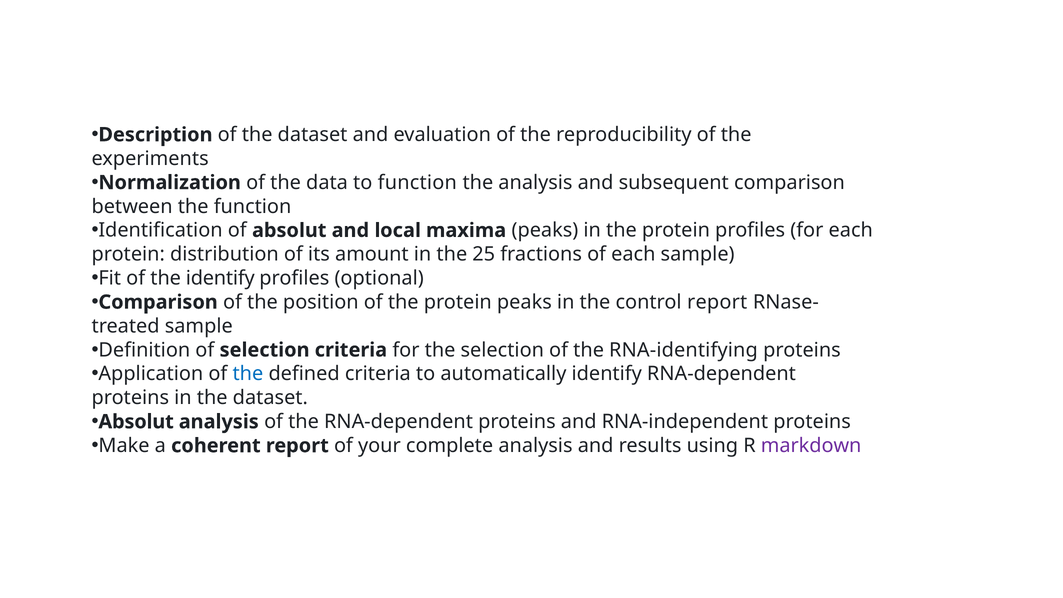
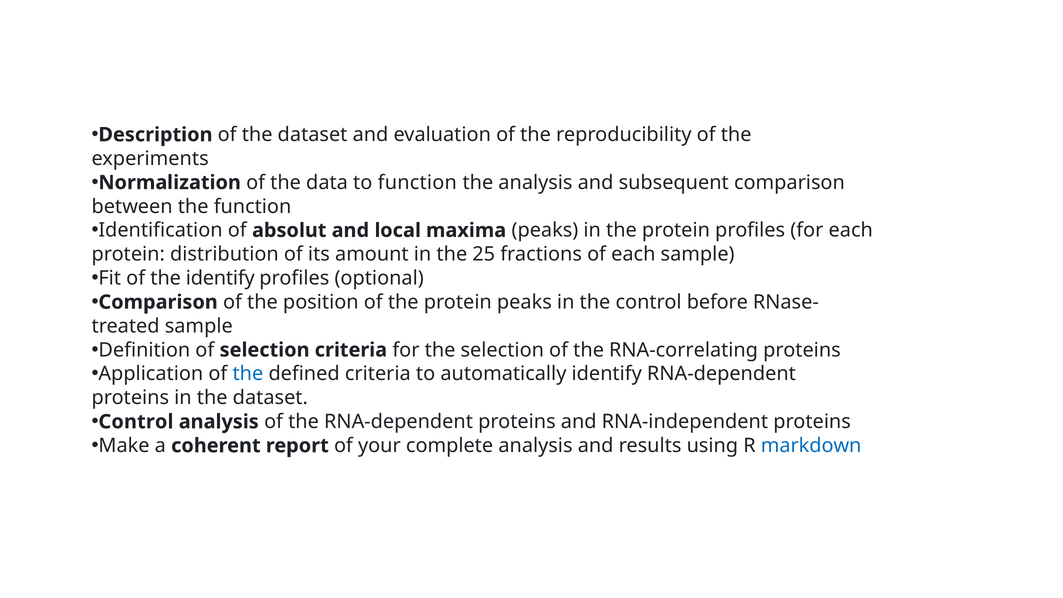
control report: report -> before
RNA-identifying: RNA-identifying -> RNA-correlating
Absolut at (136, 422): Absolut -> Control
markdown colour: purple -> blue
